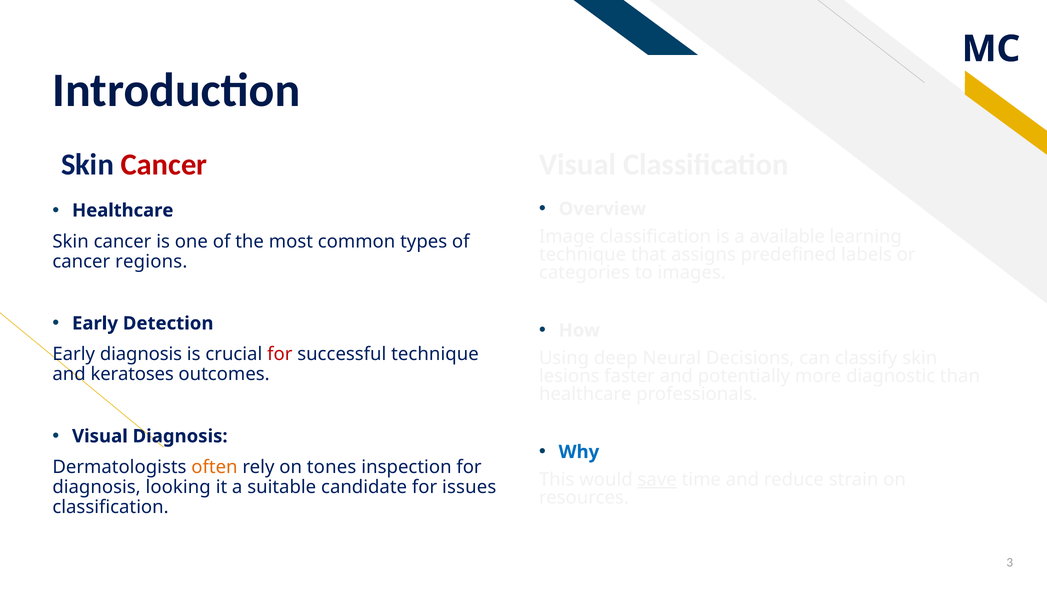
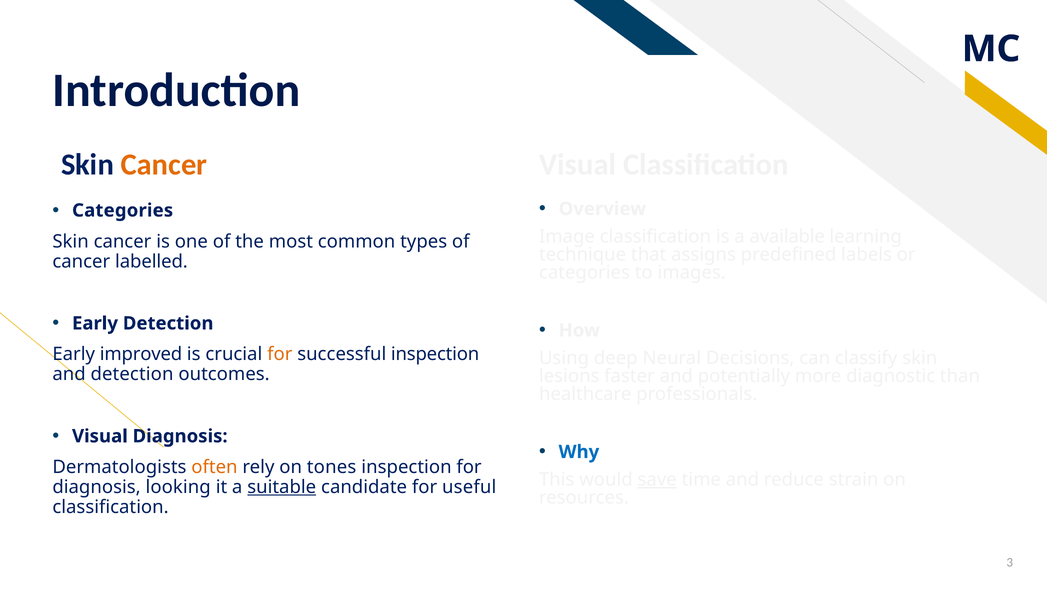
Cancer at (164, 164) colour: red -> orange
Healthcare at (123, 210): Healthcare -> Categories
regions: regions -> labelled
Early diagnosis: diagnosis -> improved
for at (280, 354) colour: red -> orange
successful technique: technique -> inspection
and keratoses: keratoses -> detection
suitable underline: none -> present
issues: issues -> useful
